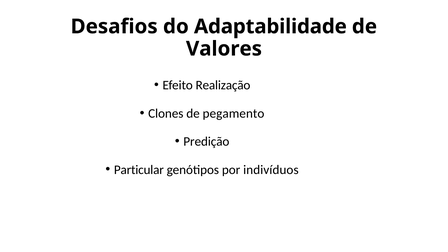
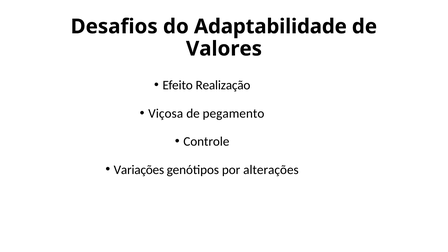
Clones: Clones -> Viçosa
Predição: Predição -> Controle
Particular: Particular -> Variações
indivíduos: indivíduos -> alterações
